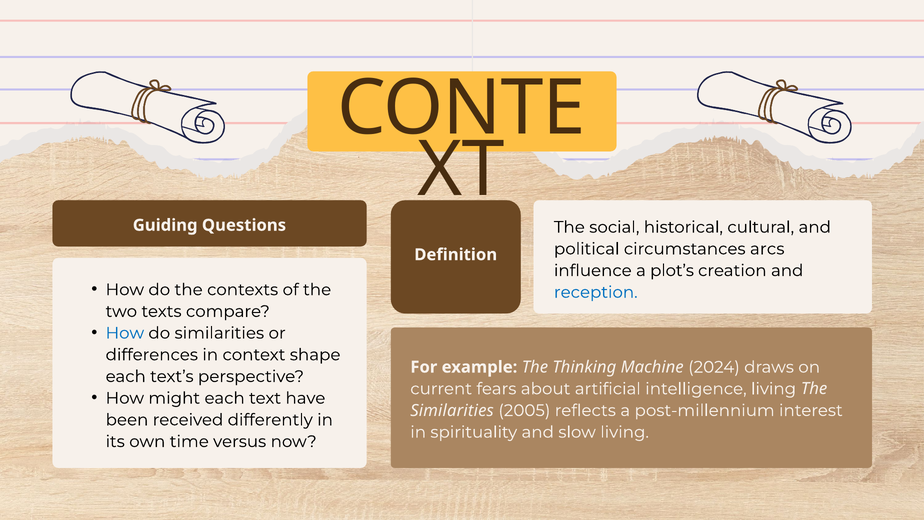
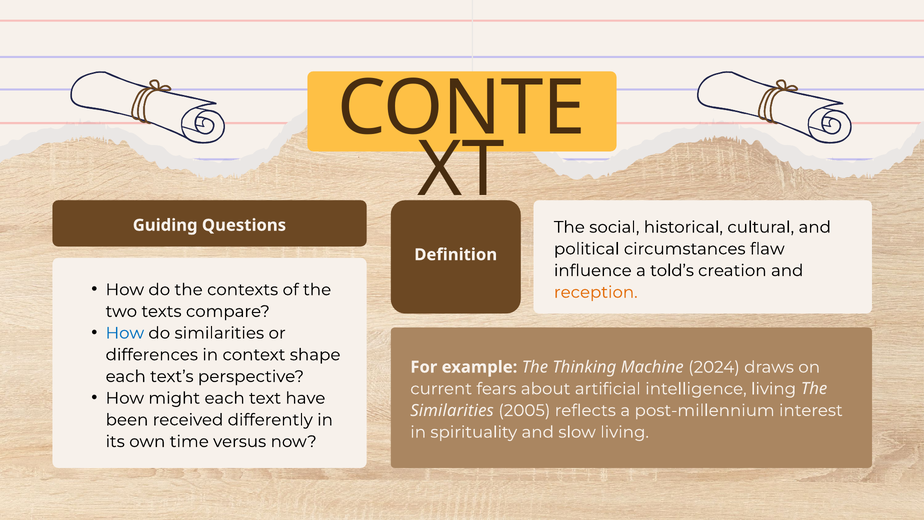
arcs: arcs -> flaw
plot’s: plot’s -> told’s
reception colour: blue -> orange
